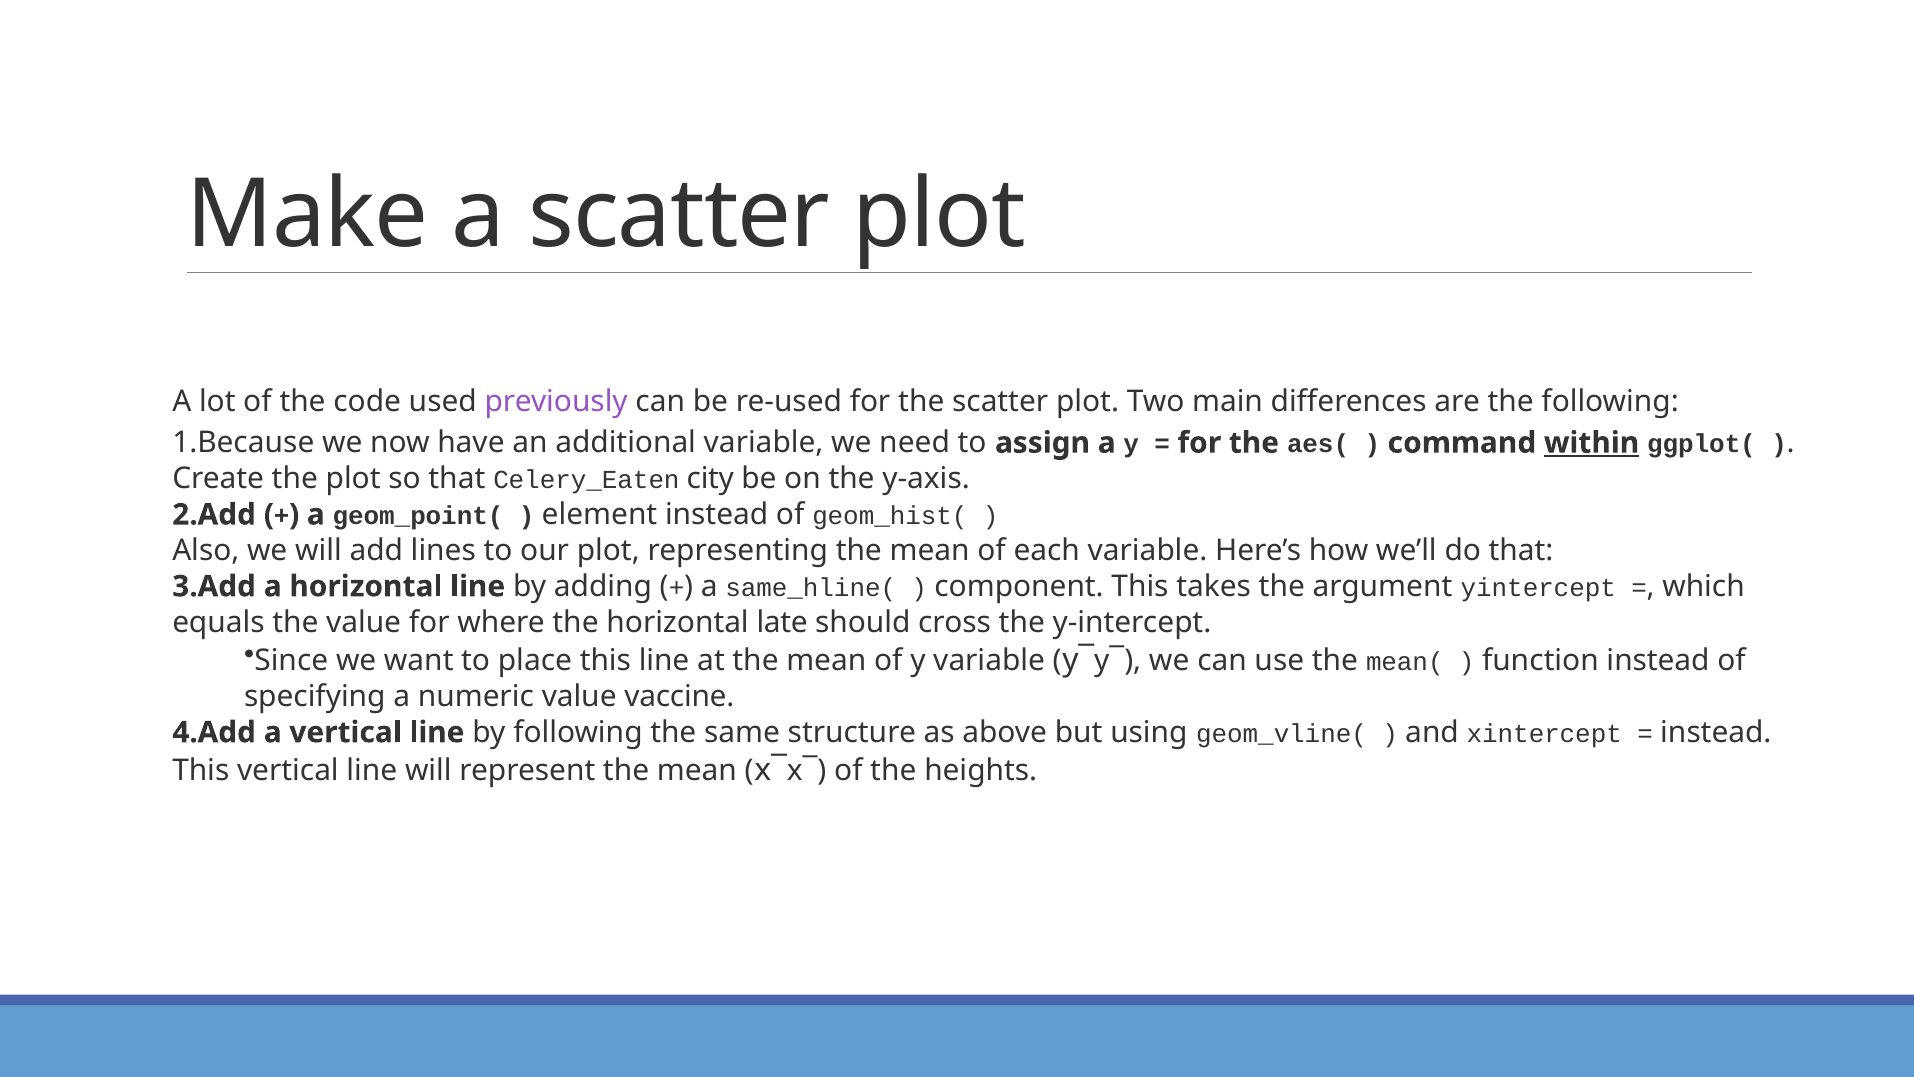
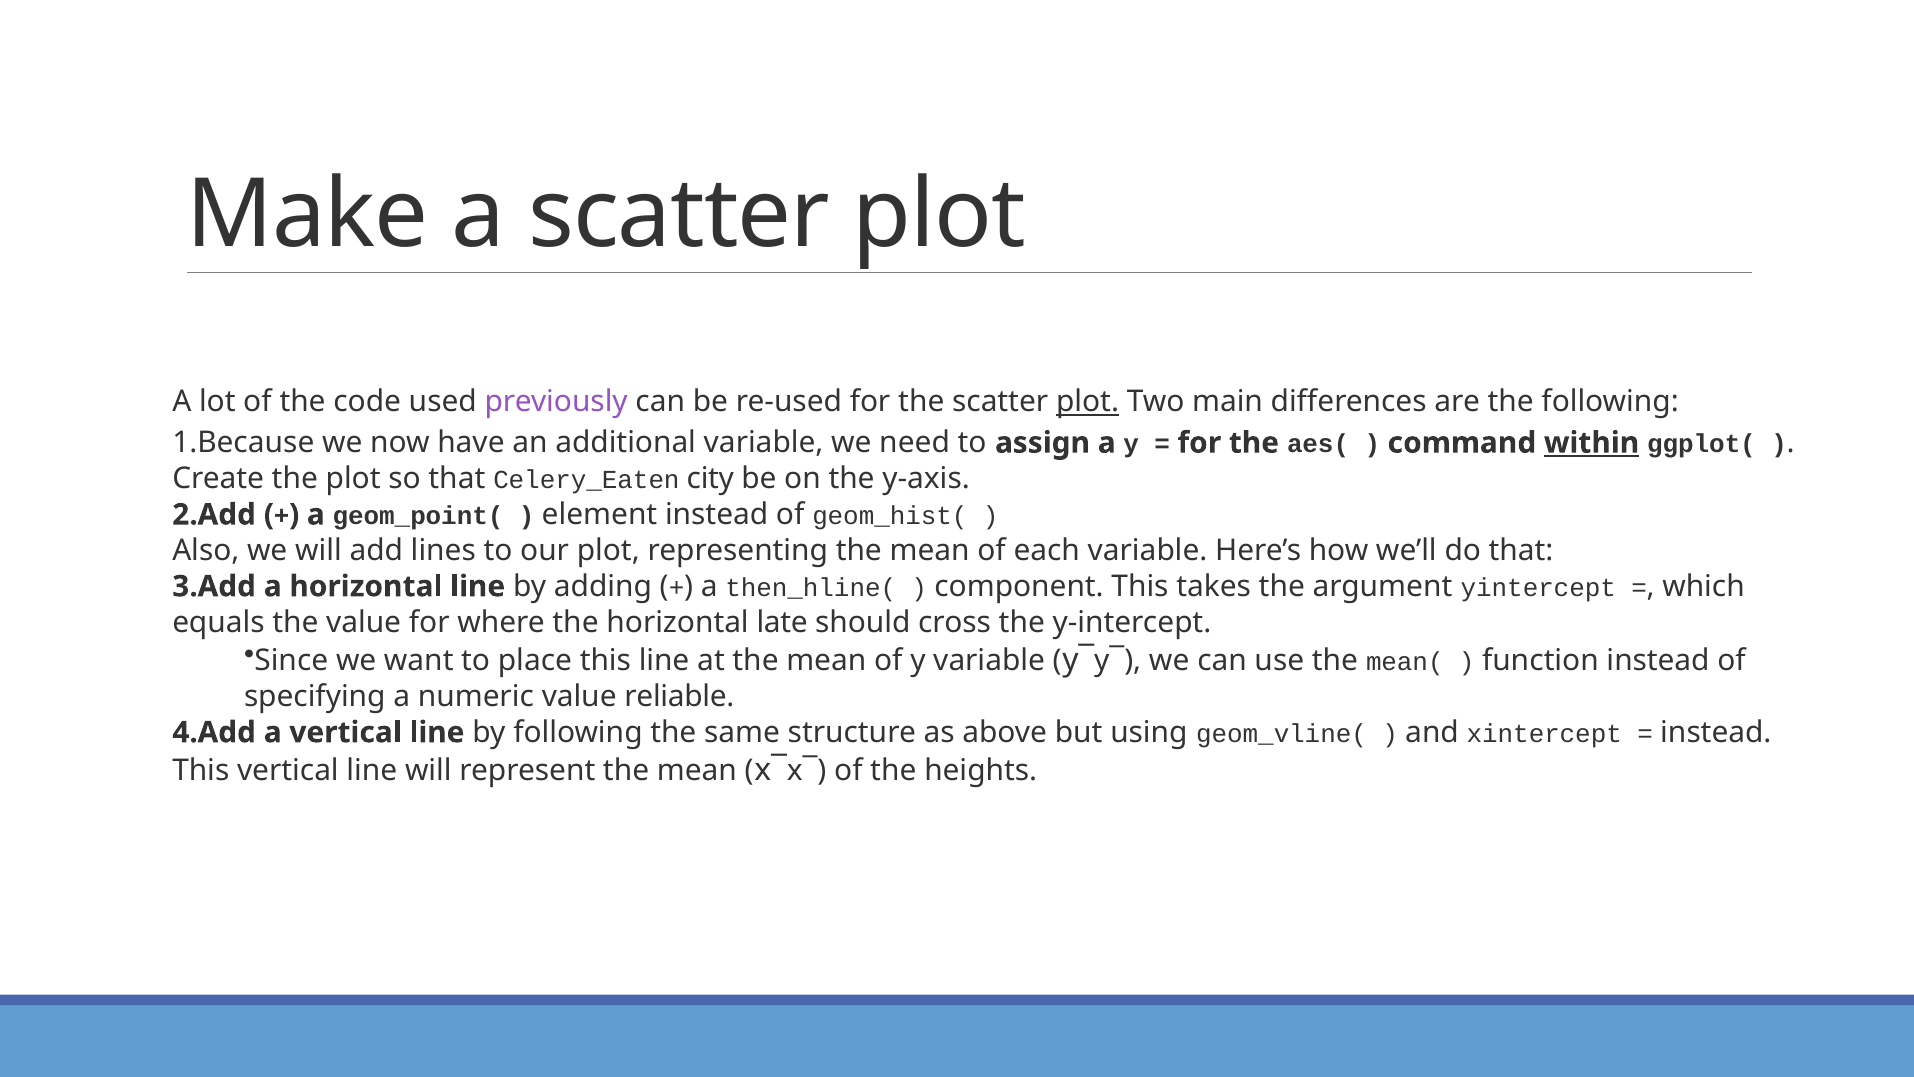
plot at (1088, 402) underline: none -> present
same_hline(: same_hline( -> then_hline(
vaccine: vaccine -> reliable
